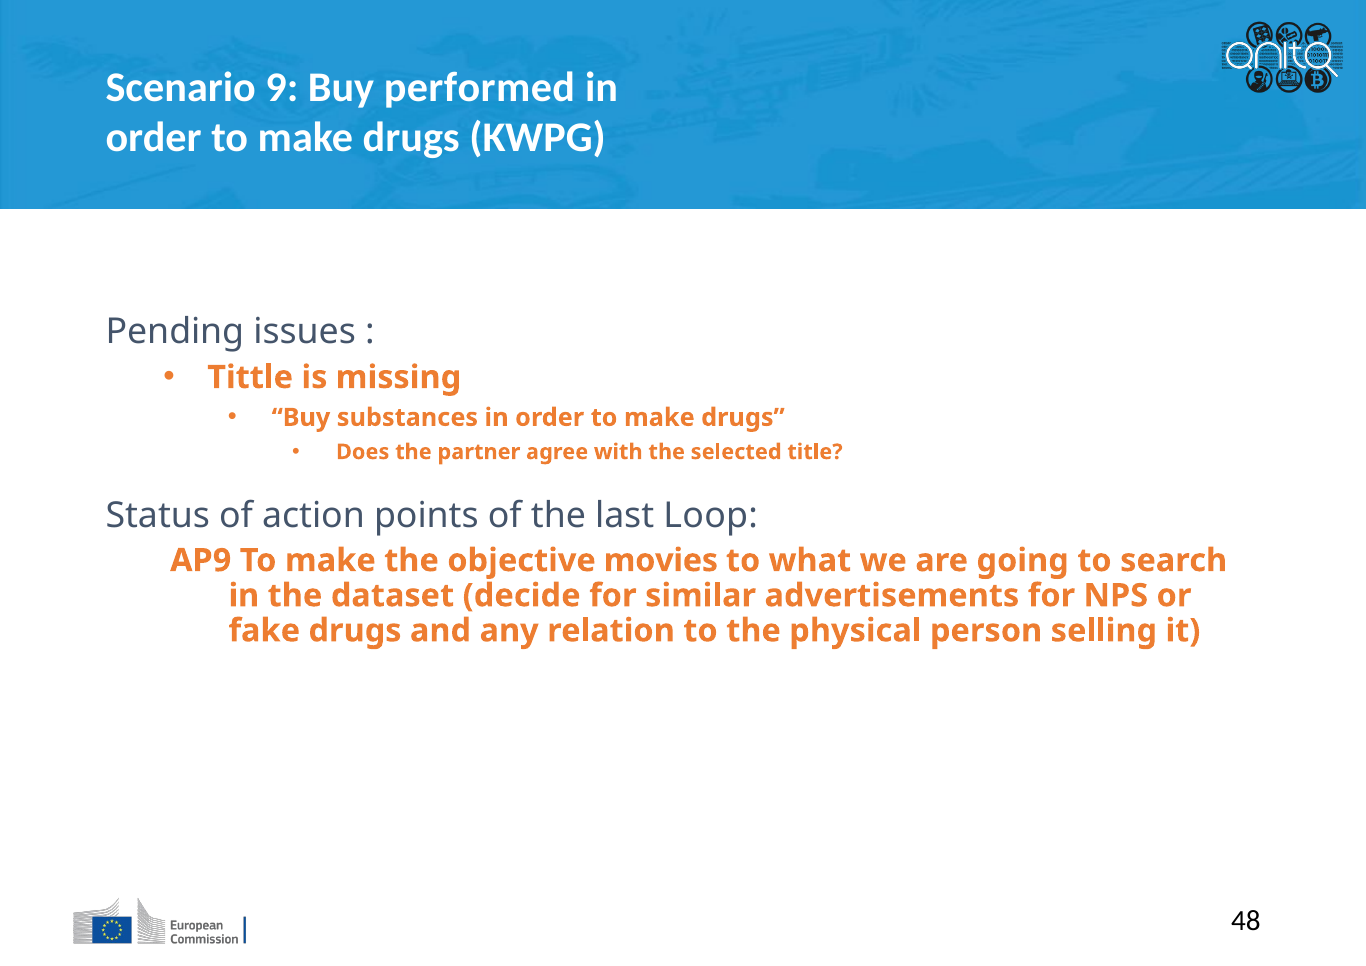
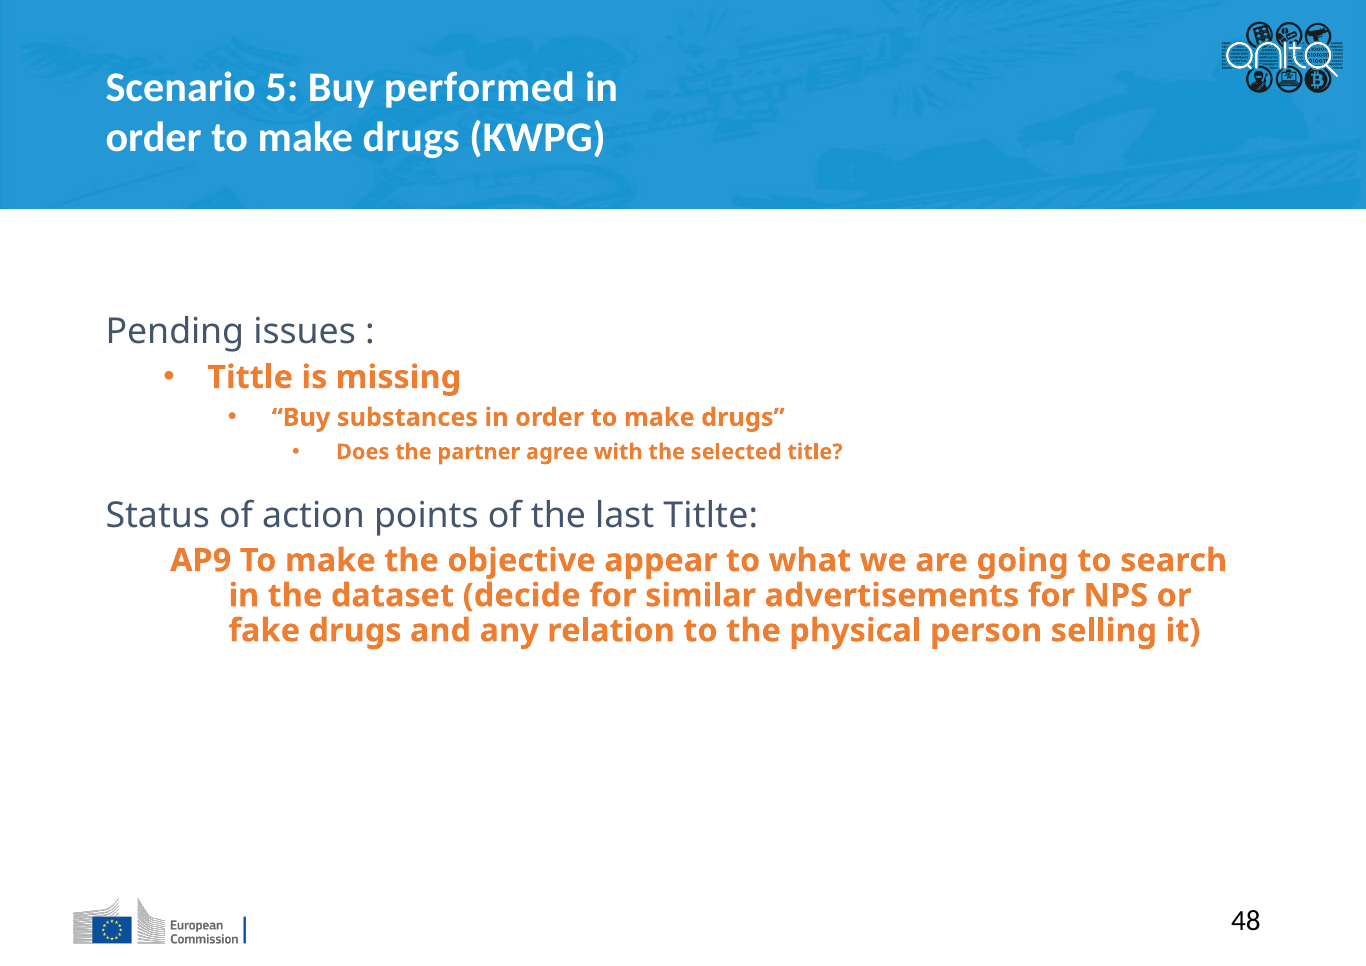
9: 9 -> 5
Loop: Loop -> Titlte
movies: movies -> appear
